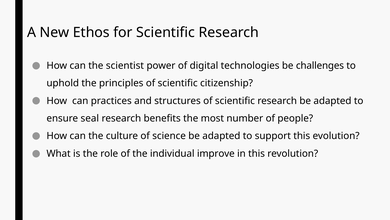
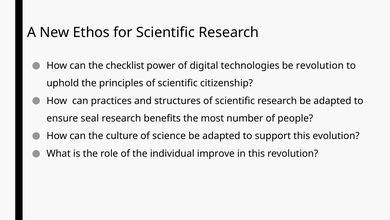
scientist: scientist -> checklist
be challenges: challenges -> revolution
